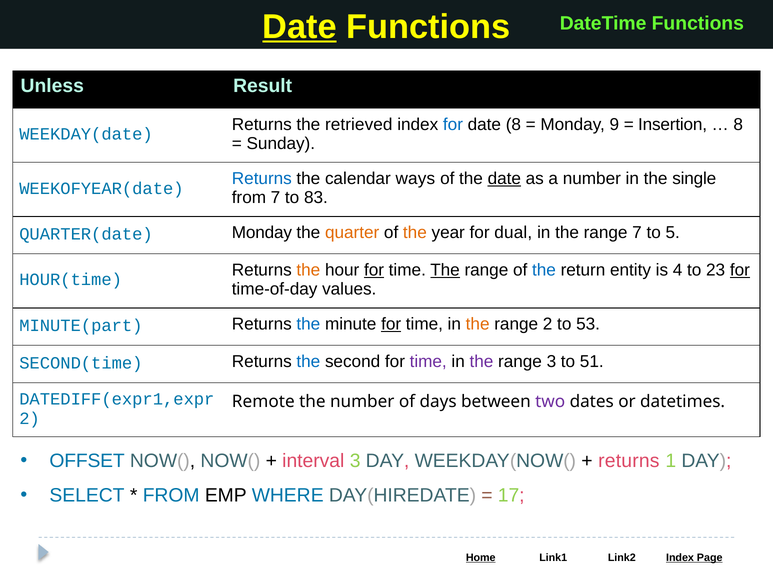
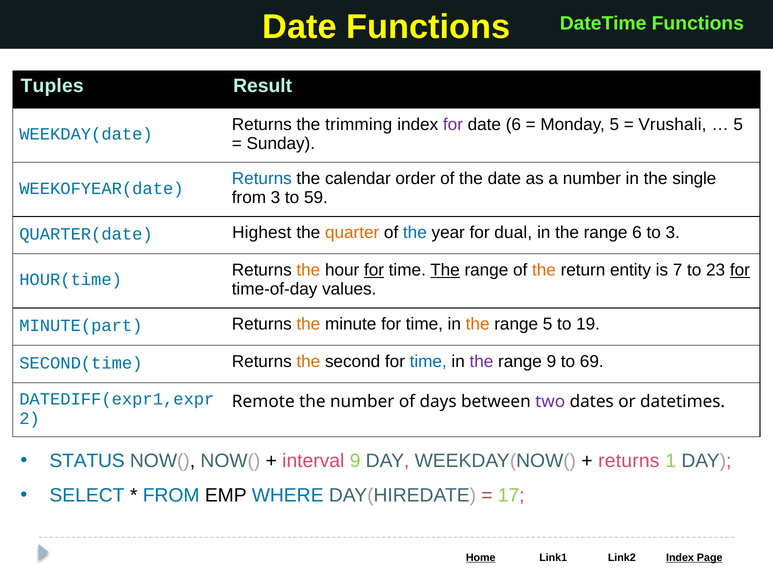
Date at (300, 27) underline: present -> none
Unless: Unless -> Tuples
retrieved: retrieved -> trimming
for at (453, 124) colour: blue -> purple
date 8: 8 -> 6
Monday 9: 9 -> 5
Insertion: Insertion -> Vrushali
8 at (738, 124): 8 -> 5
ways: ways -> order
date at (504, 179) underline: present -> none
from 7: 7 -> 3
83: 83 -> 59
QUARTER(date Monday: Monday -> Highest
the at (415, 233) colour: orange -> blue
range 7: 7 -> 6
to 5: 5 -> 3
the at (544, 270) colour: blue -> orange
4: 4 -> 7
the at (308, 324) colour: blue -> orange
for at (391, 324) underline: present -> none
range 2: 2 -> 5
53: 53 -> 19
the at (308, 361) colour: blue -> orange
time at (428, 361) colour: purple -> blue
range 3: 3 -> 9
51: 51 -> 69
OFFSET: OFFSET -> STATUS
interval 3: 3 -> 9
